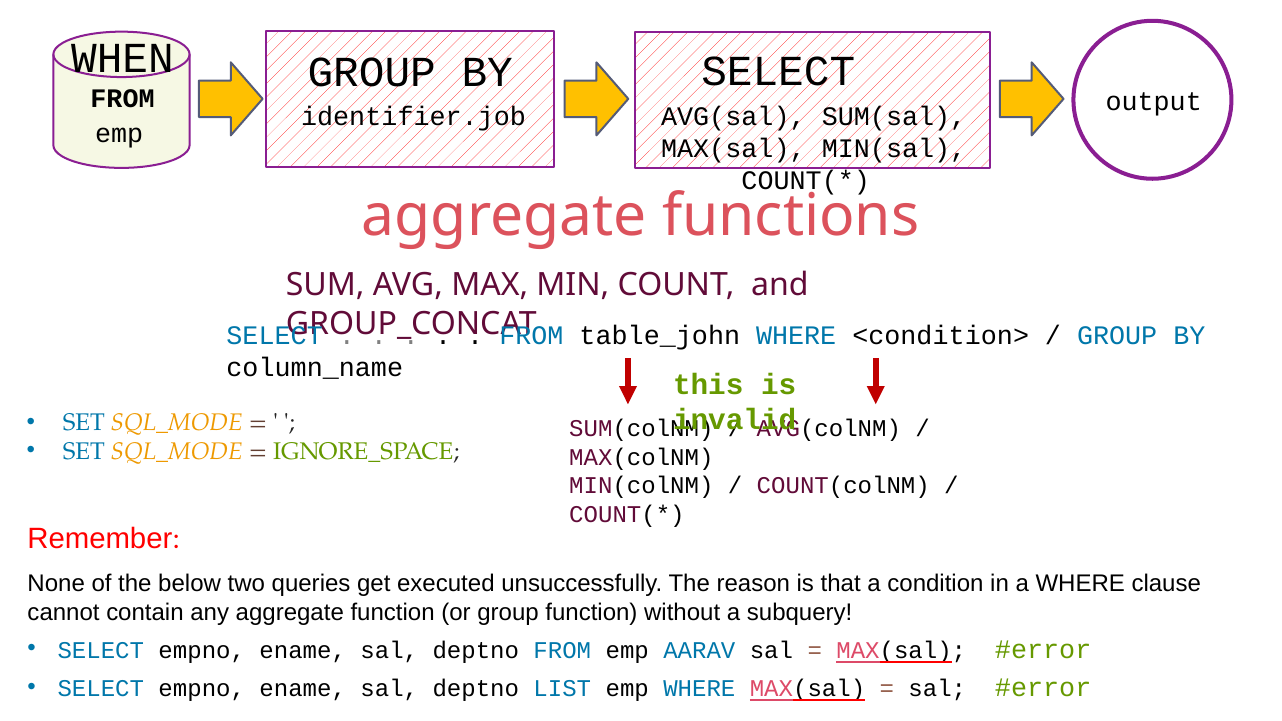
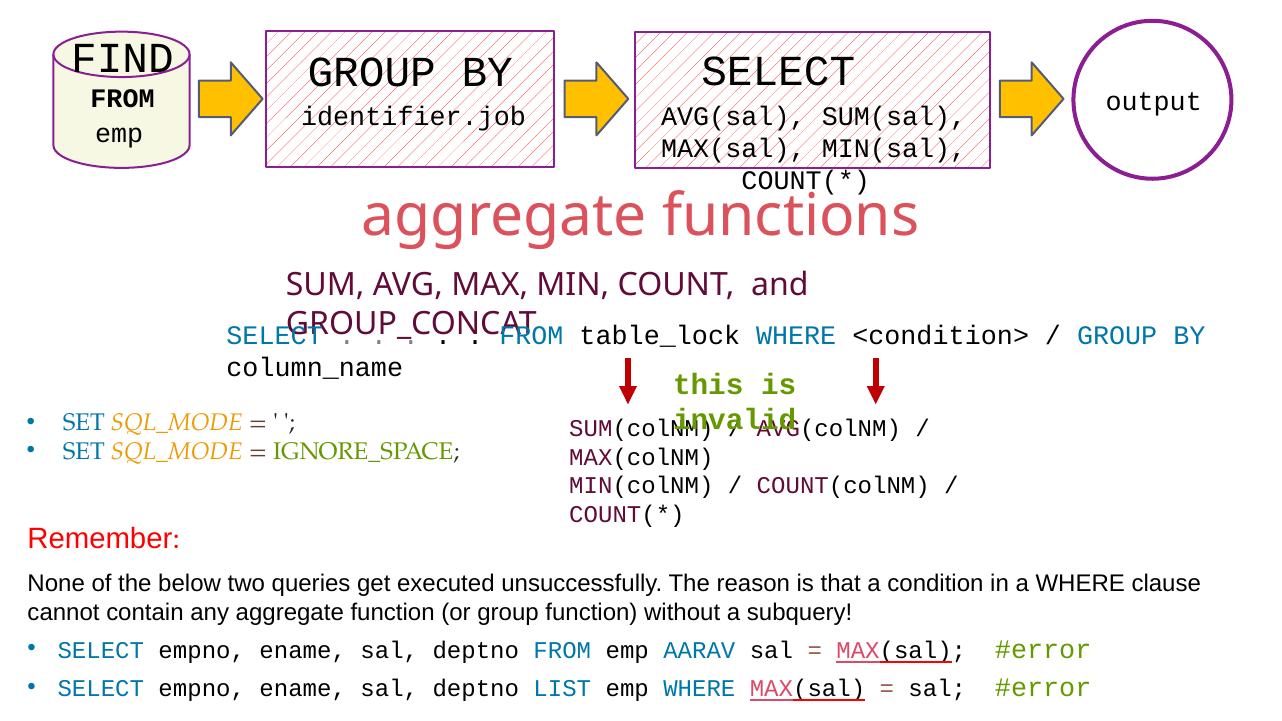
WHEN: WHEN -> FIND
table_john: table_john -> table_lock
